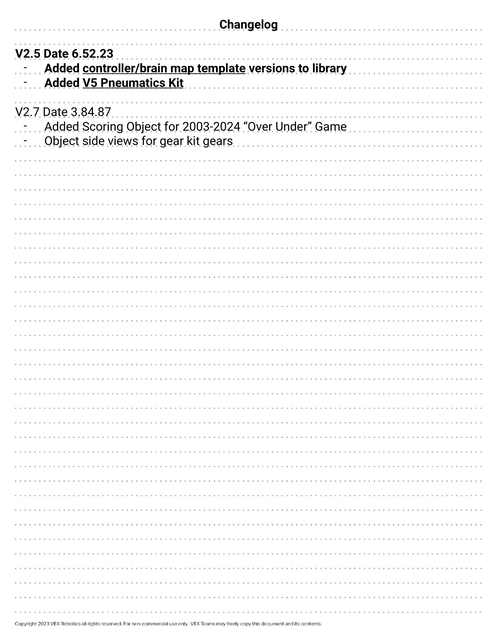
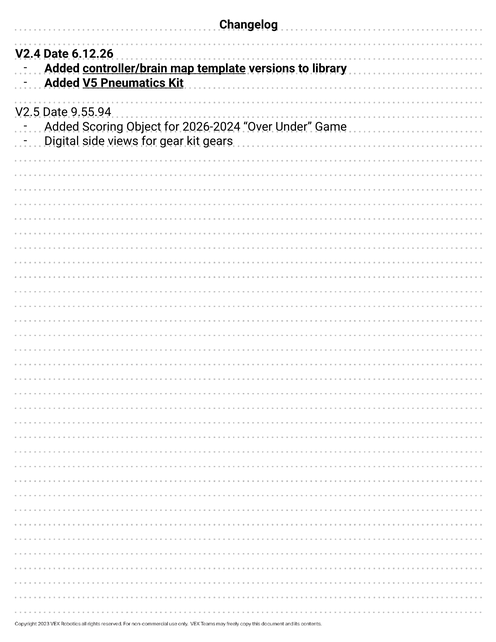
V2.5: V2.5 -> V2.4
6.52.23: 6.52.23 -> 6.12.26
V2.7: V2.7 -> V2.5
3.84.87: 3.84.87 -> 9.55.94
2003-2024: 2003-2024 -> 2026-2024
Object at (62, 141): Object -> Digital
